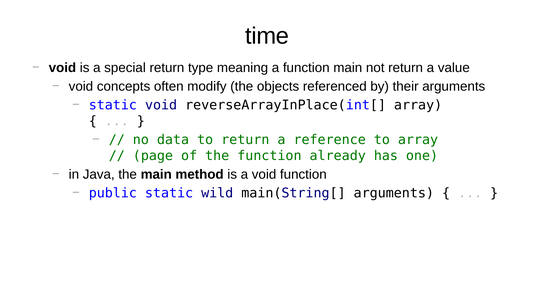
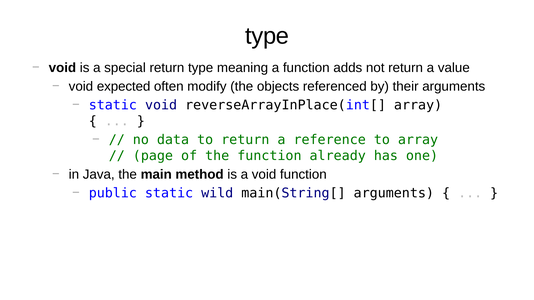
time at (267, 36): time -> type
function main: main -> adds
concepts: concepts -> expected
